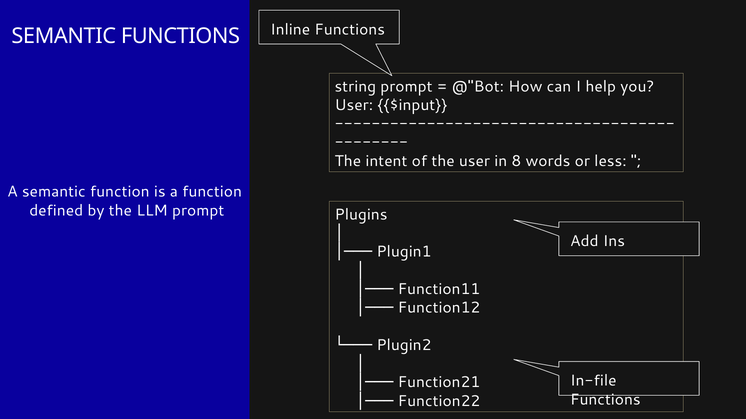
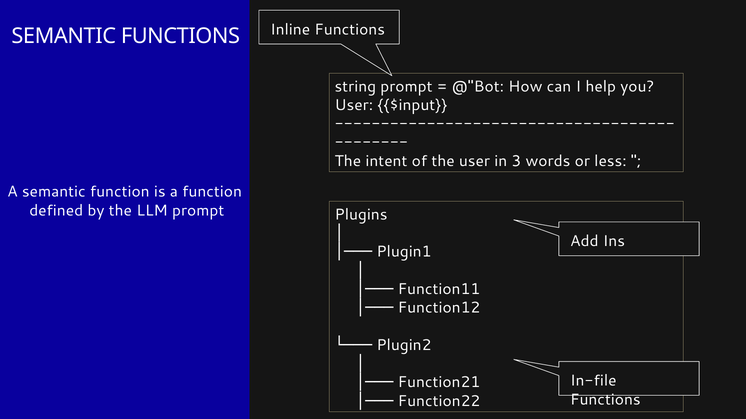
8: 8 -> 3
